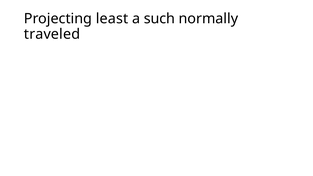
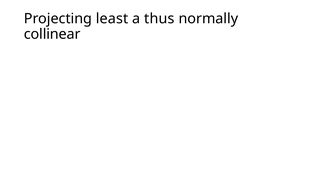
such: such -> thus
traveled: traveled -> collinear
